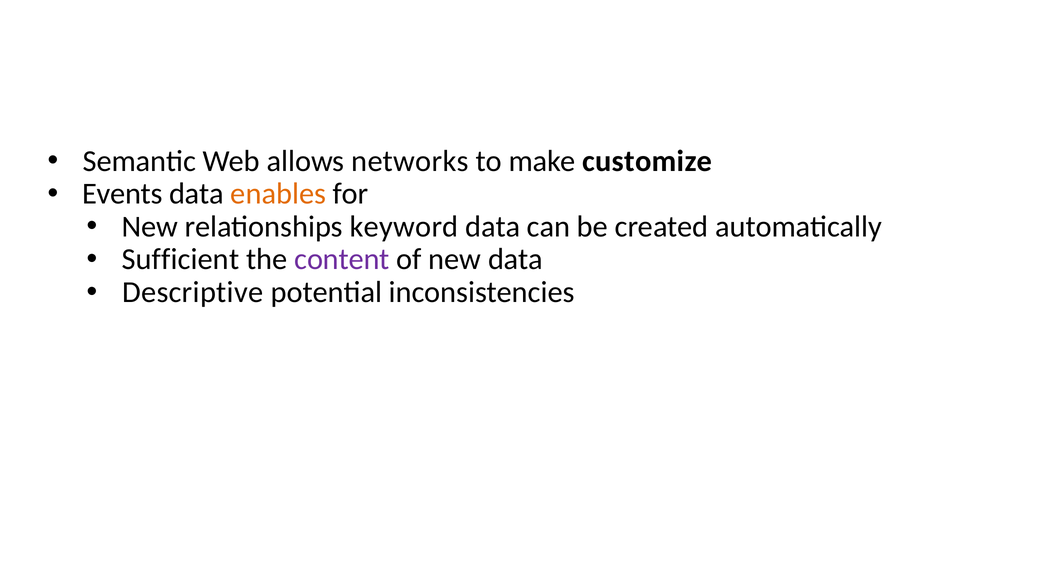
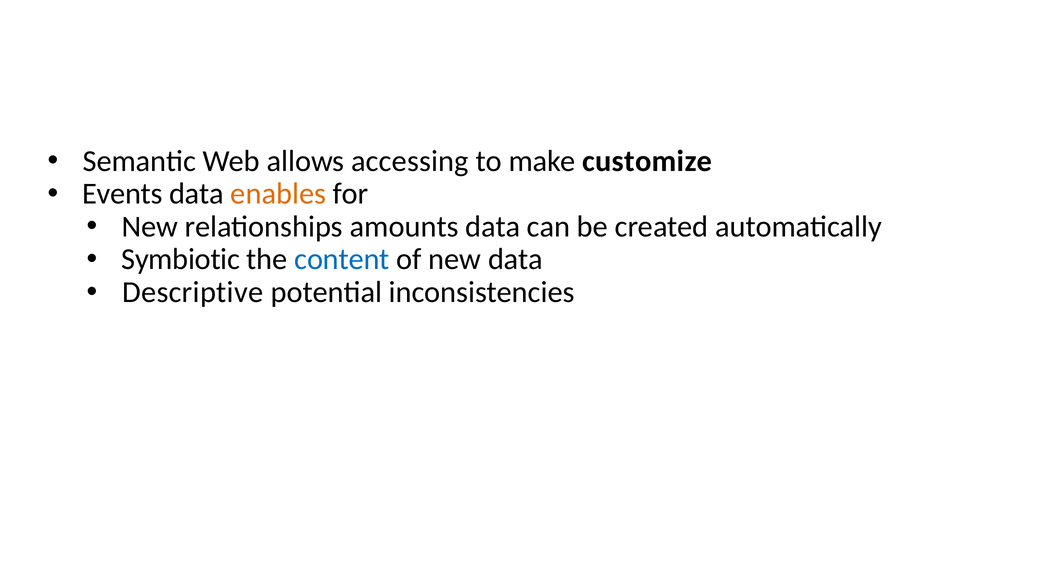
networks: networks -> accessing
keyword: keyword -> amounts
Sufficient: Sufficient -> Symbiotic
content colour: purple -> blue
